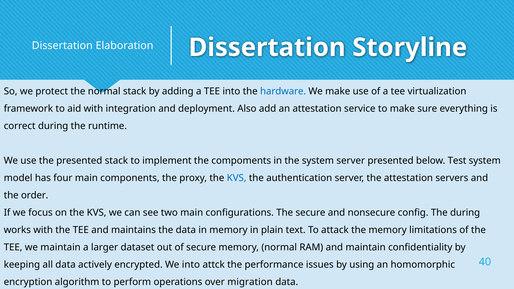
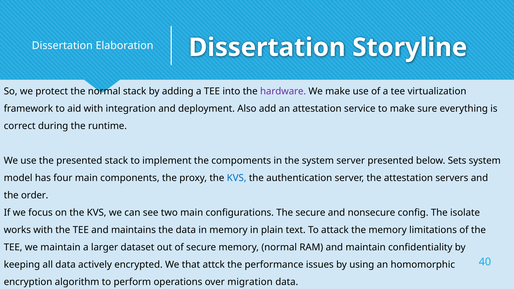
hardware colour: blue -> purple
Test: Test -> Sets
The during: during -> isolate
We into: into -> that
